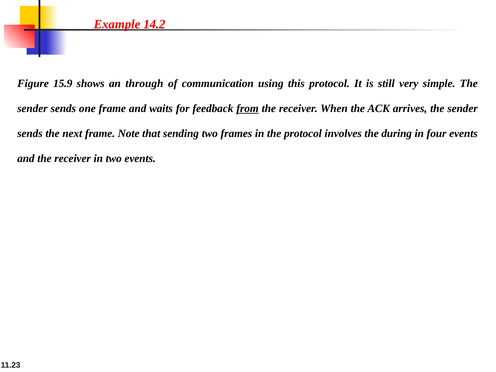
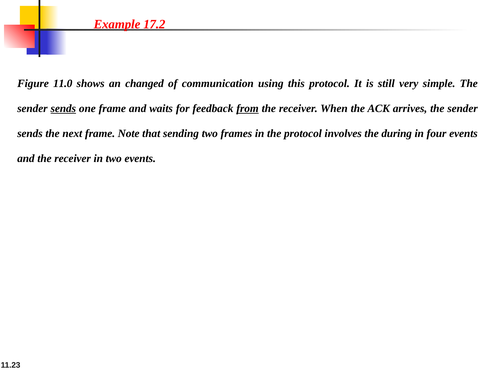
14.2: 14.2 -> 17.2
15.9: 15.9 -> 11.0
through: through -> changed
sends at (63, 108) underline: none -> present
